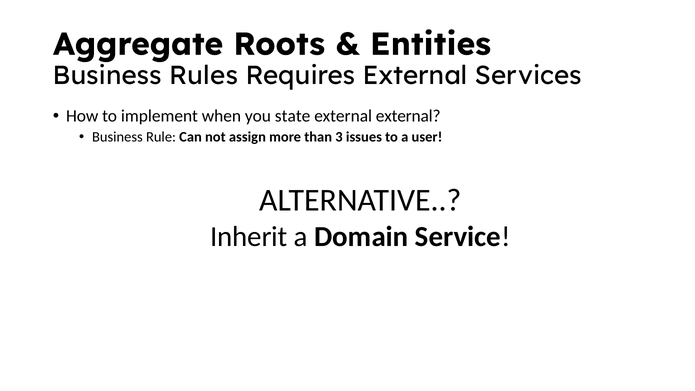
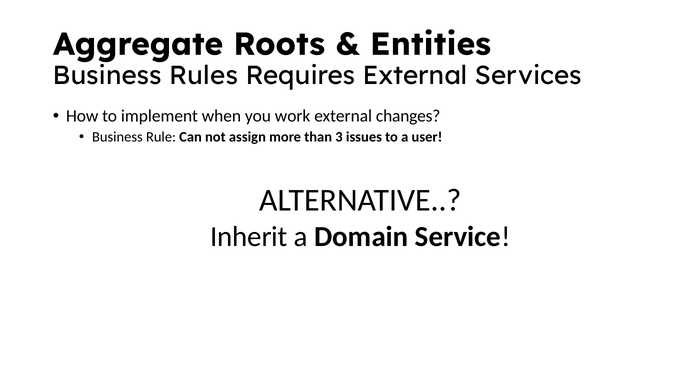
state: state -> work
external external: external -> changes
